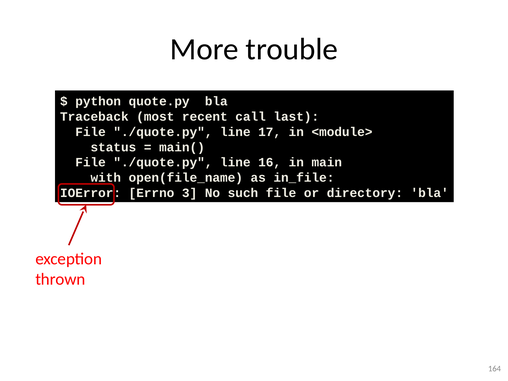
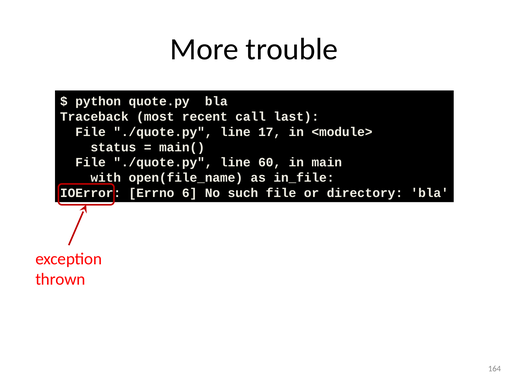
16: 16 -> 60
3: 3 -> 6
